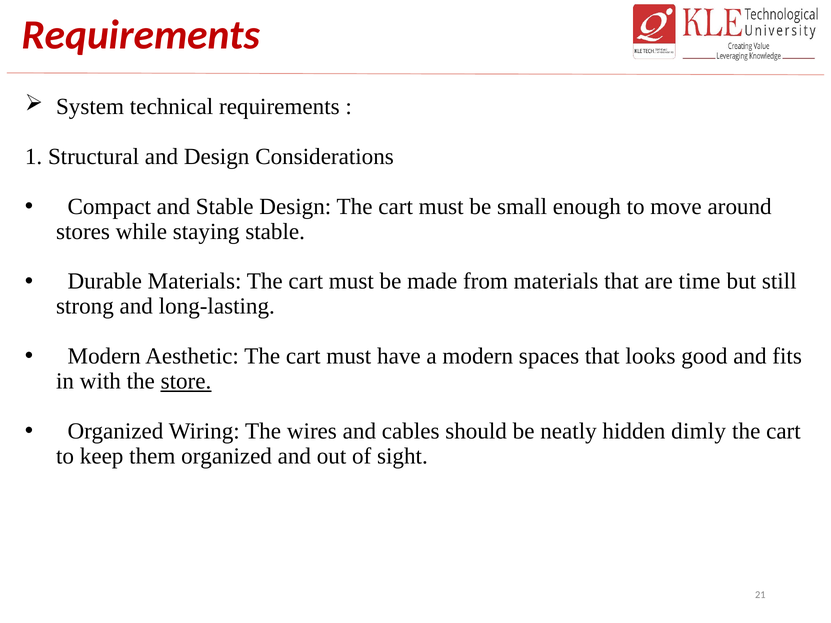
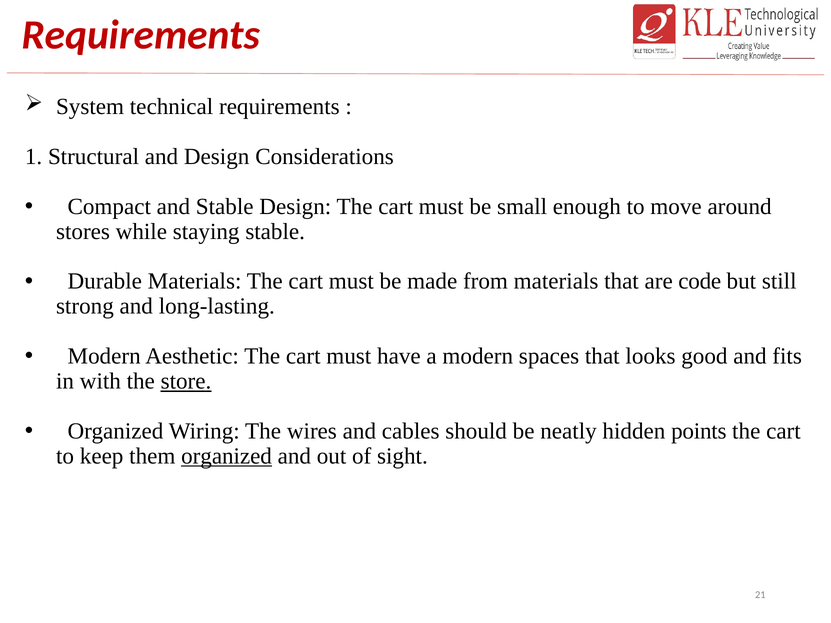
time: time -> code
dimly: dimly -> points
organized at (227, 456) underline: none -> present
